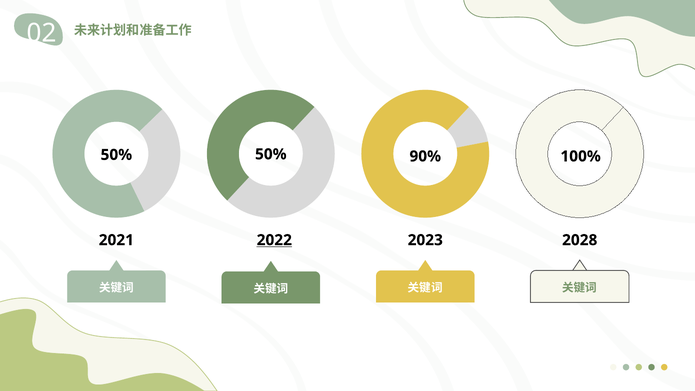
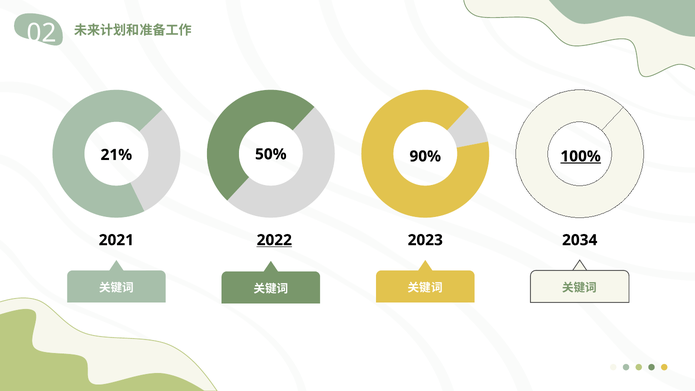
50% at (116, 155): 50% -> 21%
100% underline: none -> present
2028: 2028 -> 2034
